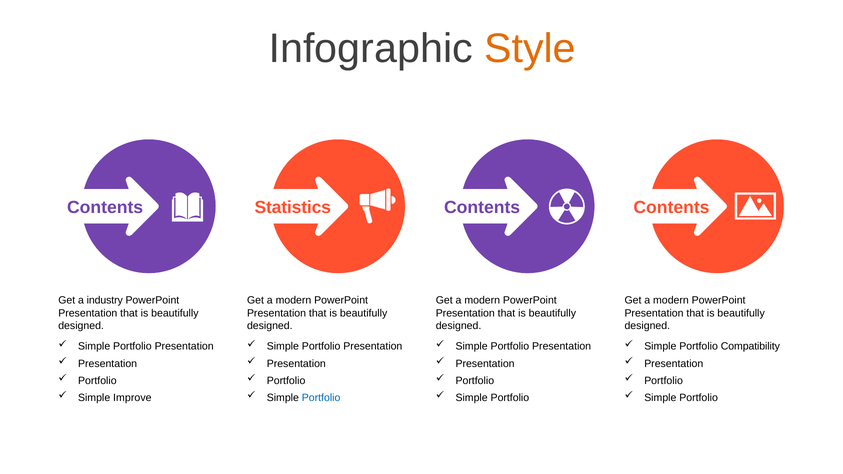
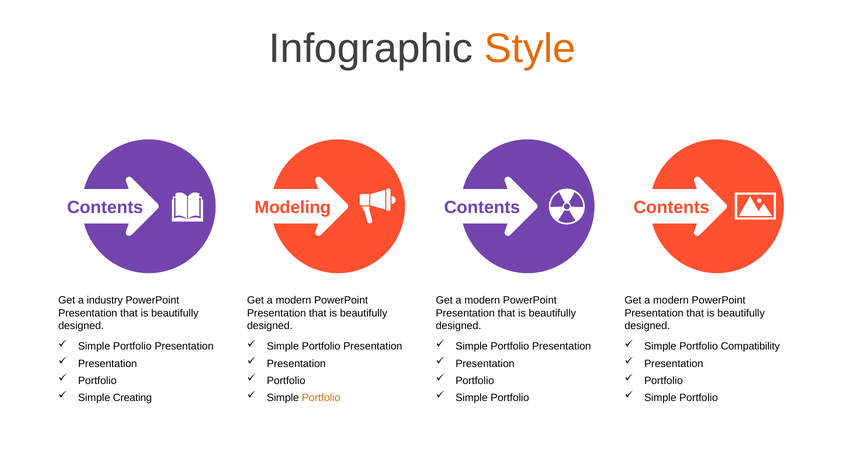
Statistics: Statistics -> Modeling
Improve: Improve -> Creating
Portfolio at (321, 398) colour: blue -> orange
